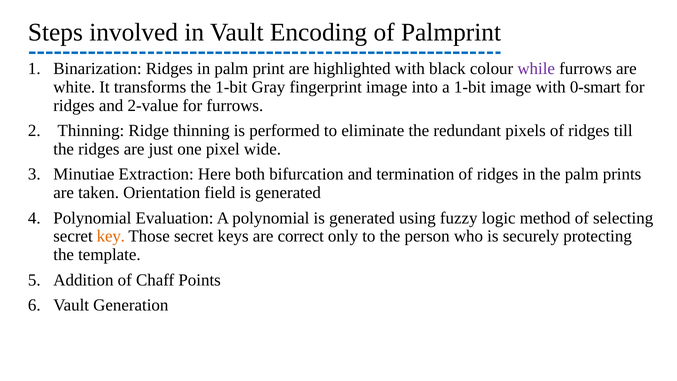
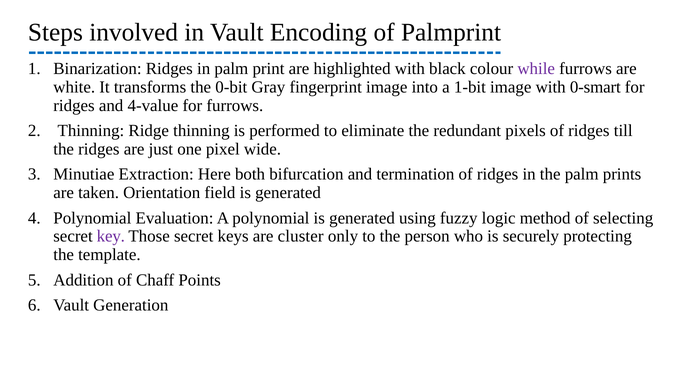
the 1-bit: 1-bit -> 0-bit
2-value: 2-value -> 4-value
key colour: orange -> purple
correct: correct -> cluster
